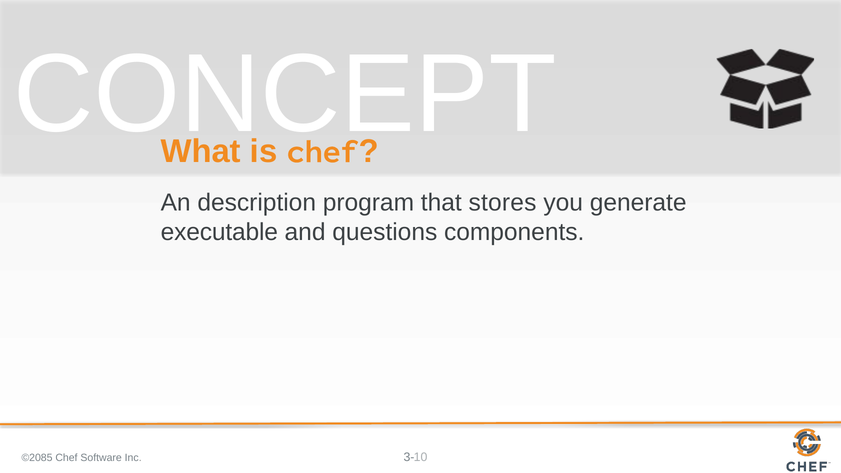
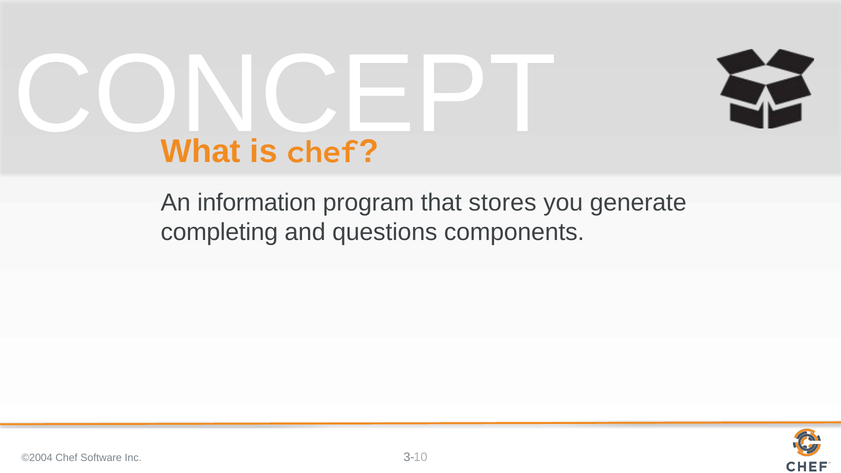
description: description -> information
executable: executable -> completing
©2085: ©2085 -> ©2004
